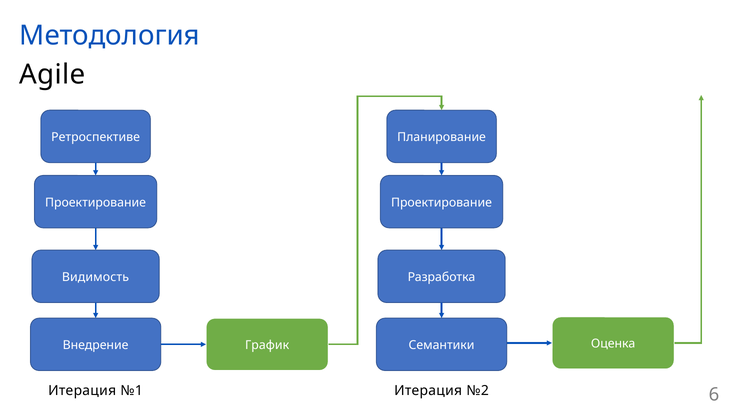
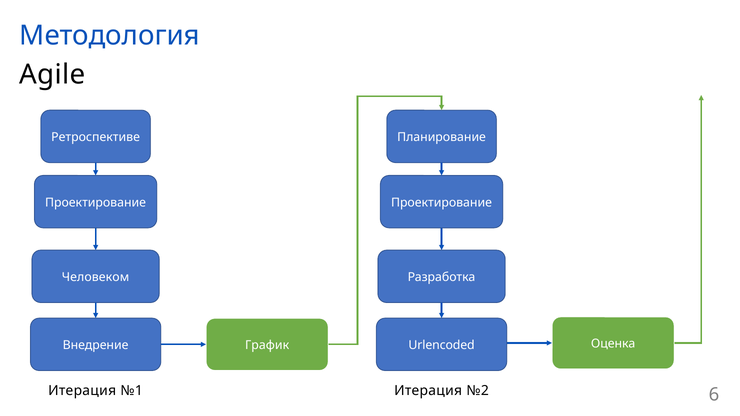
Видимость: Видимость -> Человеком
Семантики: Семантики -> Urlencoded
